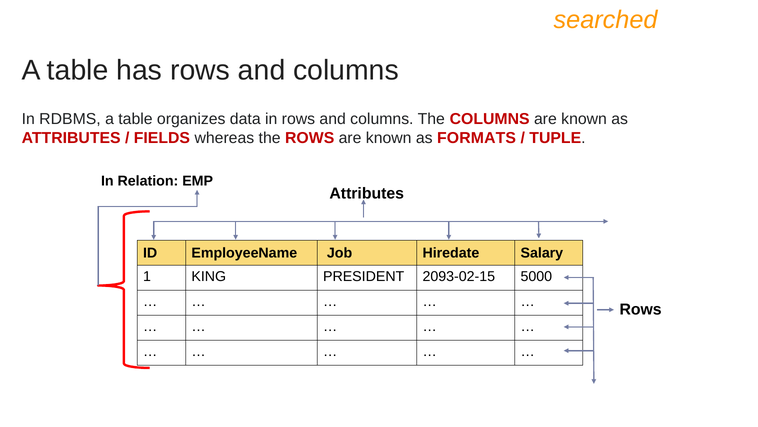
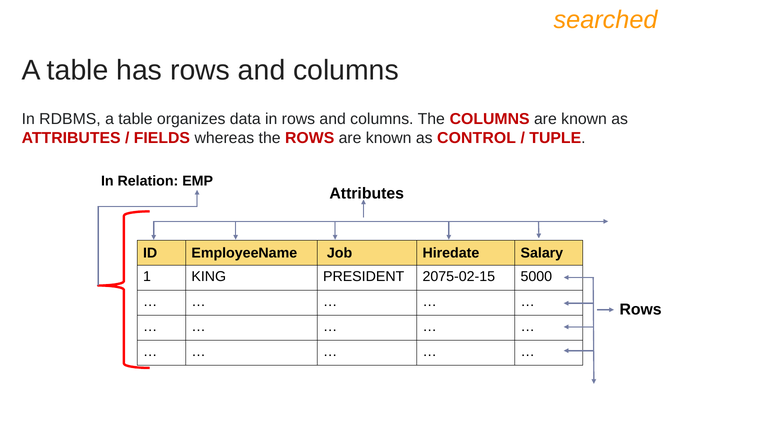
FORMATS: FORMATS -> CONTROL
2093-02-15: 2093-02-15 -> 2075-02-15
